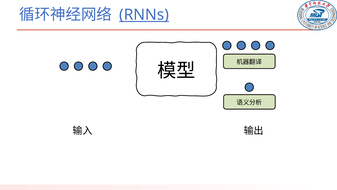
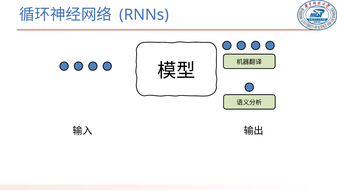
RNNs underline: present -> none
